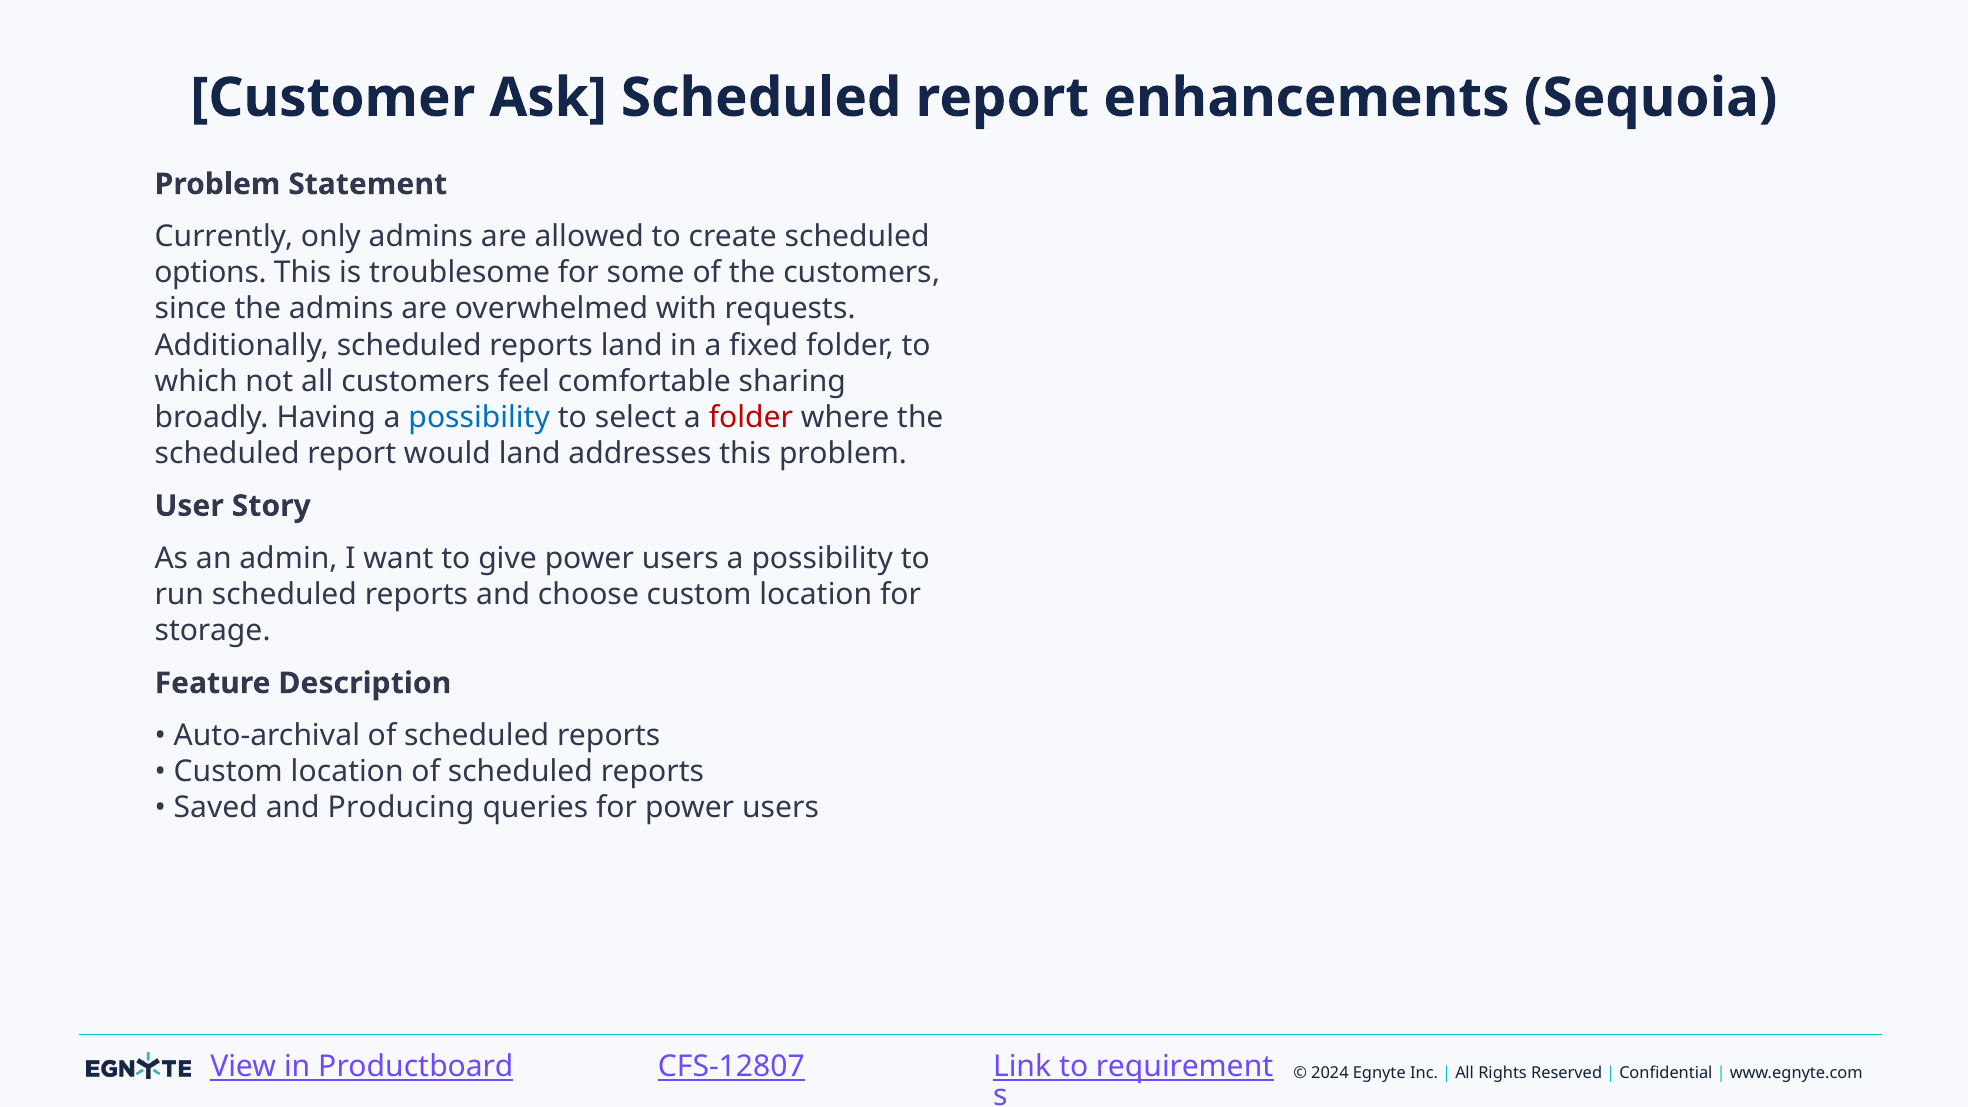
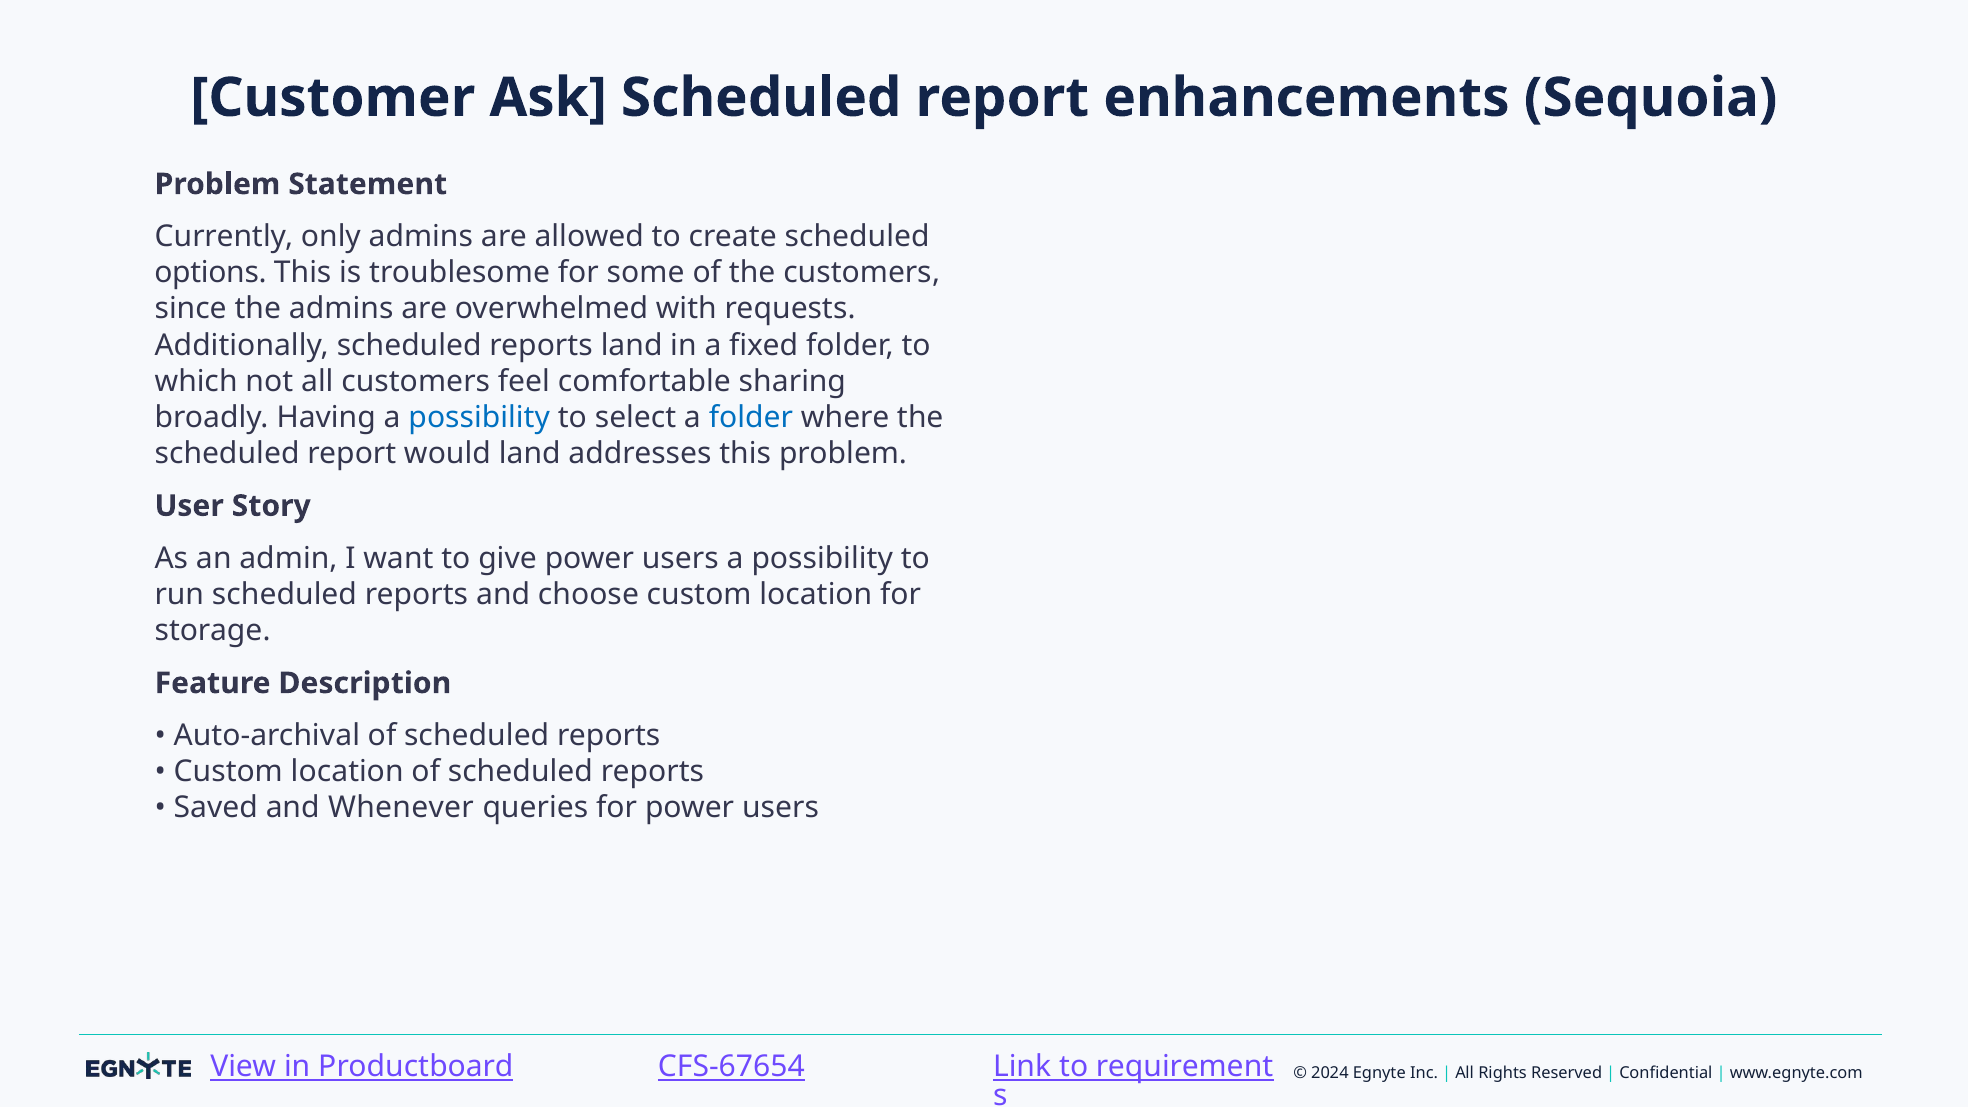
folder at (751, 417) colour: red -> blue
Producing: Producing -> Whenever
CFS-12807: CFS-12807 -> CFS-67654
